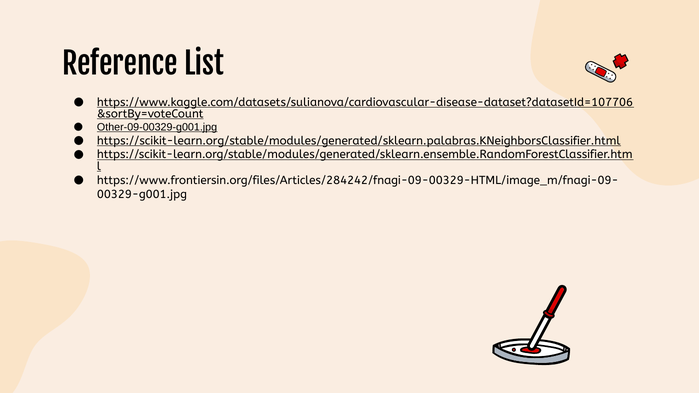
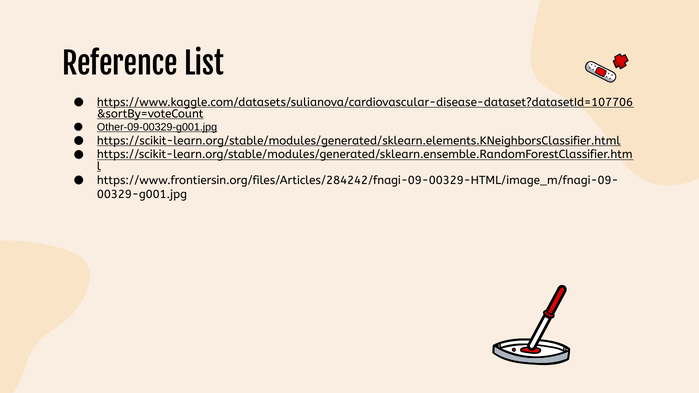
https://scikit-learn.org/stable/modules/generated/sklearn.palabras.KNeighborsClassifier.html: https://scikit-learn.org/stable/modules/generated/sklearn.palabras.KNeighborsClassifier.html -> https://scikit-learn.org/stable/modules/generated/sklearn.elements.KNeighborsClassifier.html
